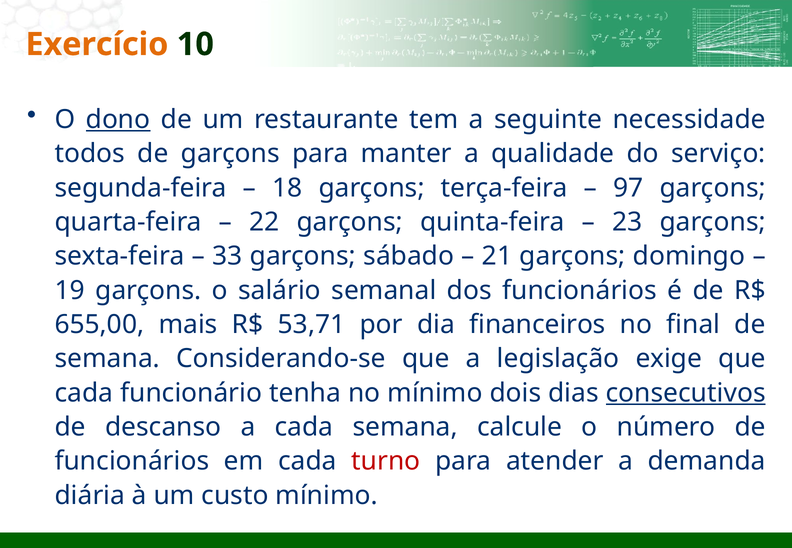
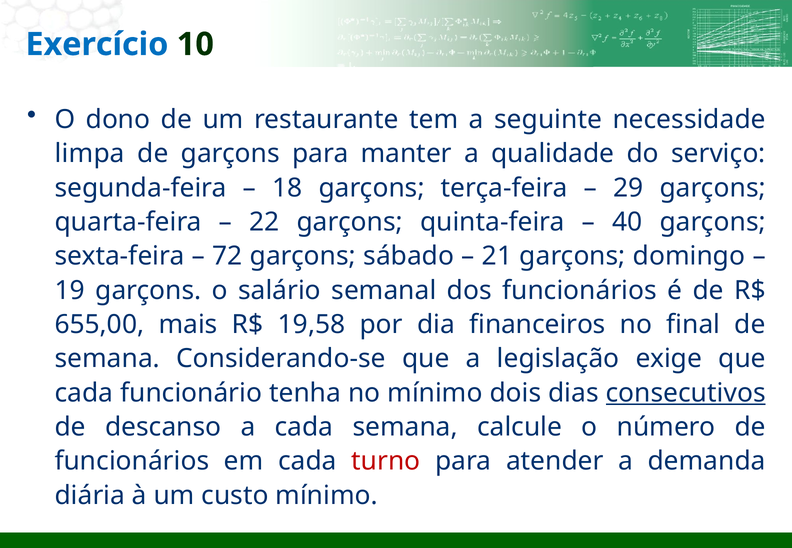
Exercício colour: orange -> blue
dono underline: present -> none
todos: todos -> limpa
97: 97 -> 29
23: 23 -> 40
33: 33 -> 72
53,71: 53,71 -> 19,58
